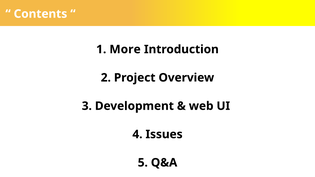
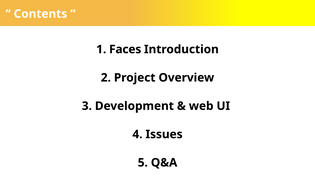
More: More -> Faces
